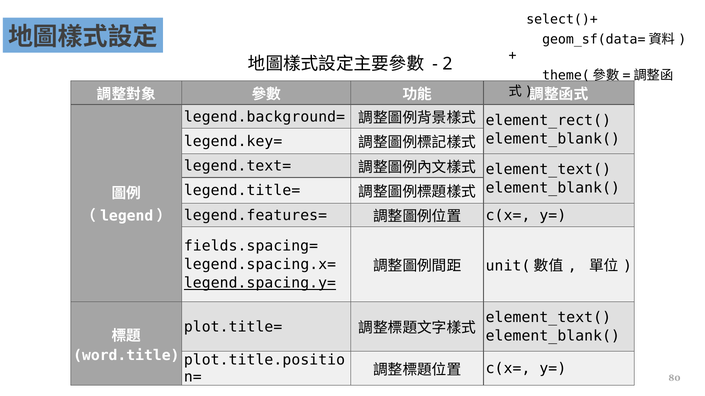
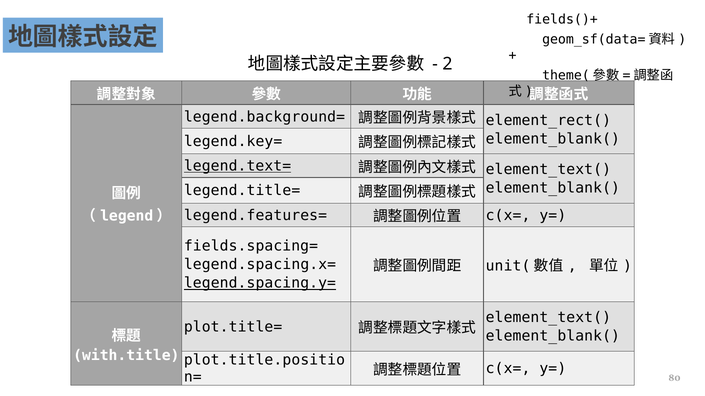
select()+: select()+ -> fields()+
legend.text= underline: none -> present
word.title: word.title -> with.title
